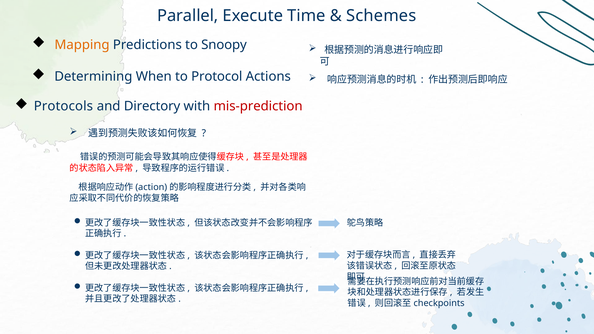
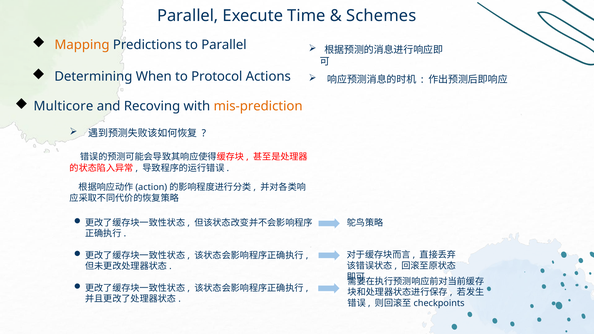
to Snoopy: Snoopy -> Parallel
Protocols: Protocols -> Multicore
Directory: Directory -> Recoving
mis-prediction colour: red -> orange
